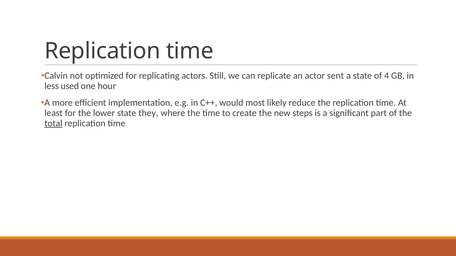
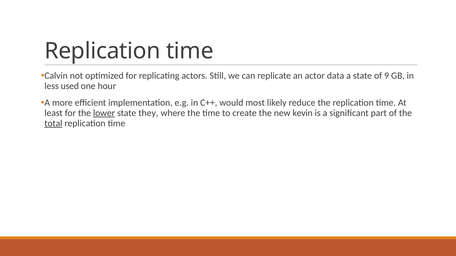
sent: sent -> data
4: 4 -> 9
lower underline: none -> present
steps: steps -> kevin
